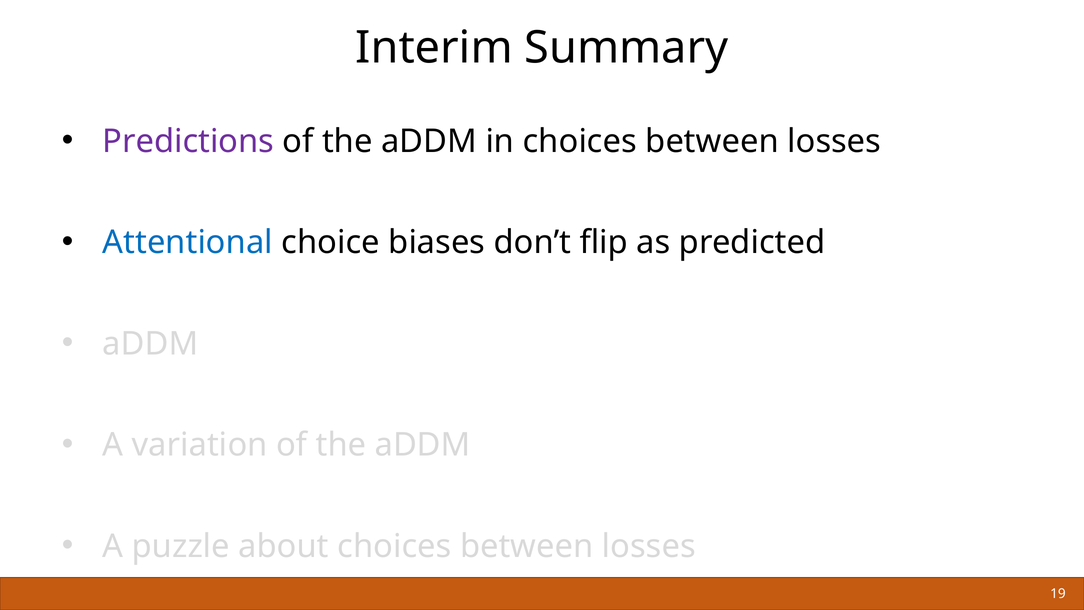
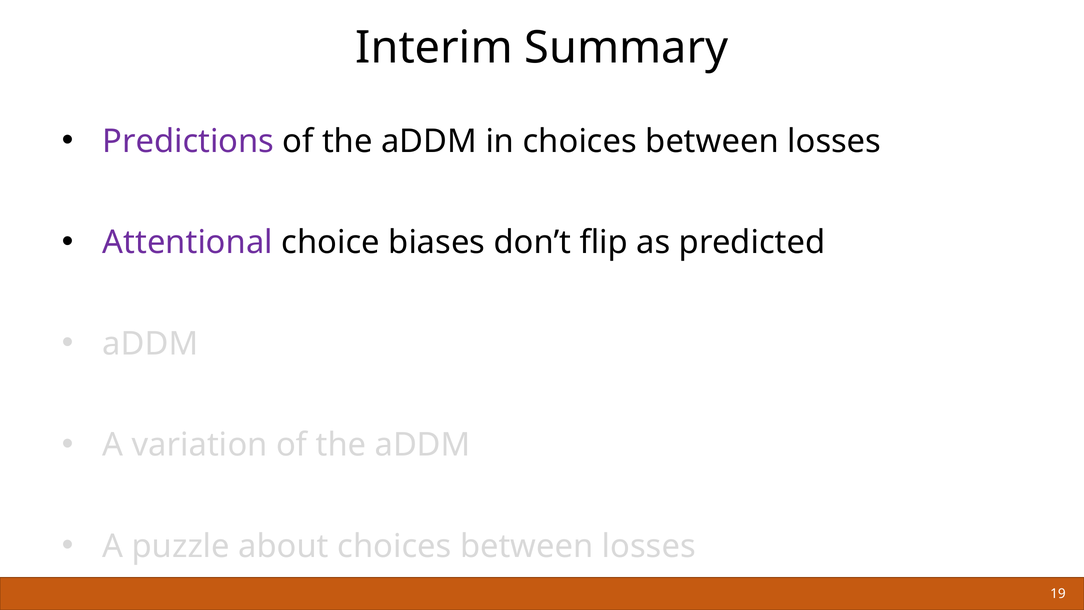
Attentional colour: blue -> purple
